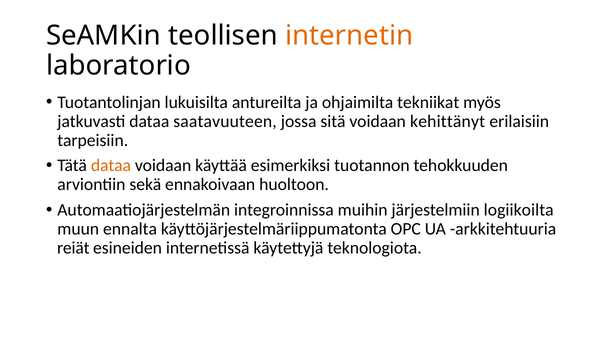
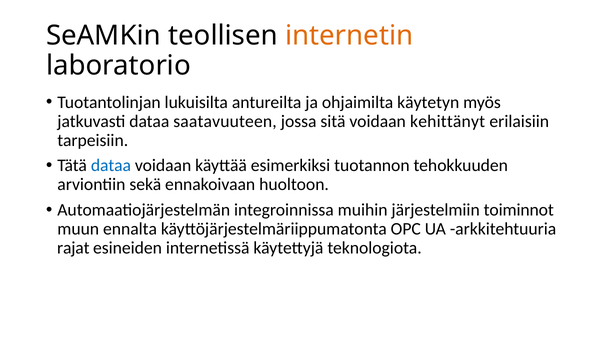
tekniikat: tekniikat -> käytetyn
dataa at (111, 166) colour: orange -> blue
logiikoilta: logiikoilta -> toiminnot
reiät: reiät -> rajat
